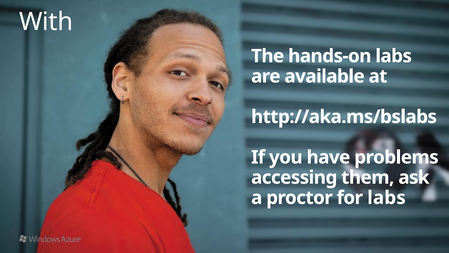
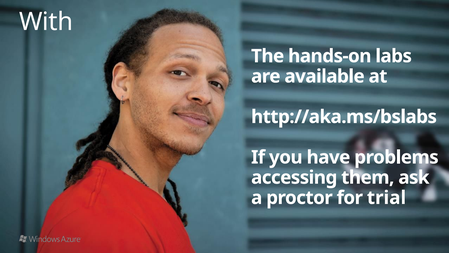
for labs: labs -> trial
